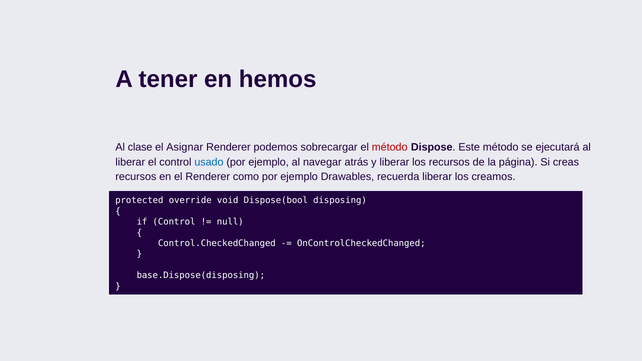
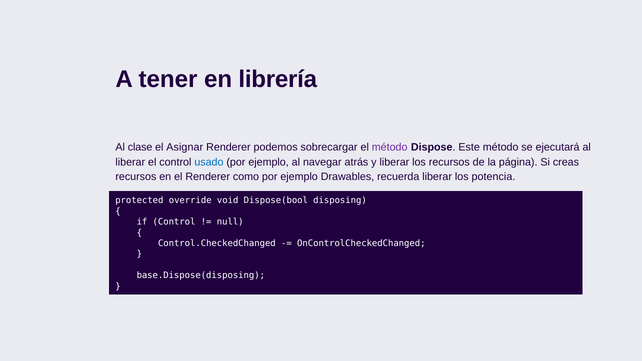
hemos: hemos -> librería
método at (390, 147) colour: red -> purple
creamos: creamos -> potencia
